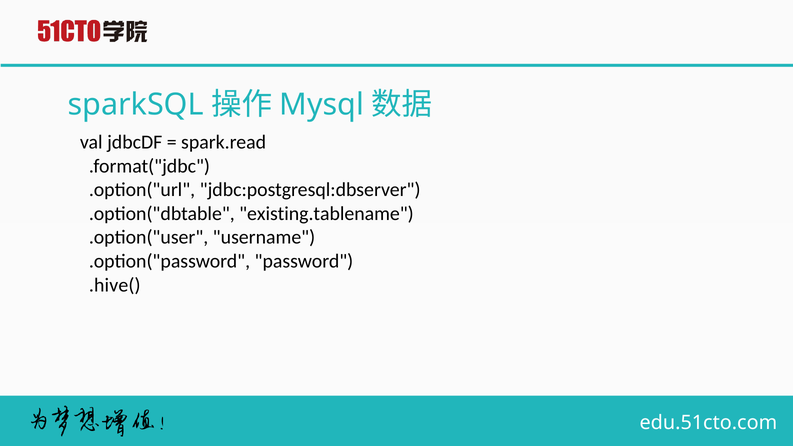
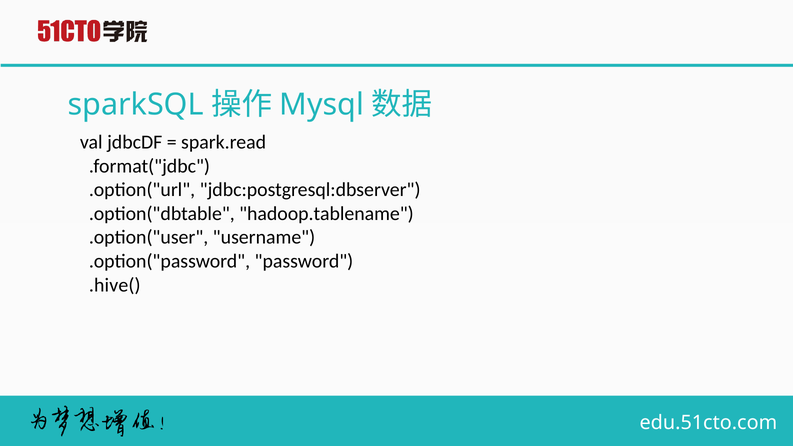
existing.tablename: existing.tablename -> hadoop.tablename
